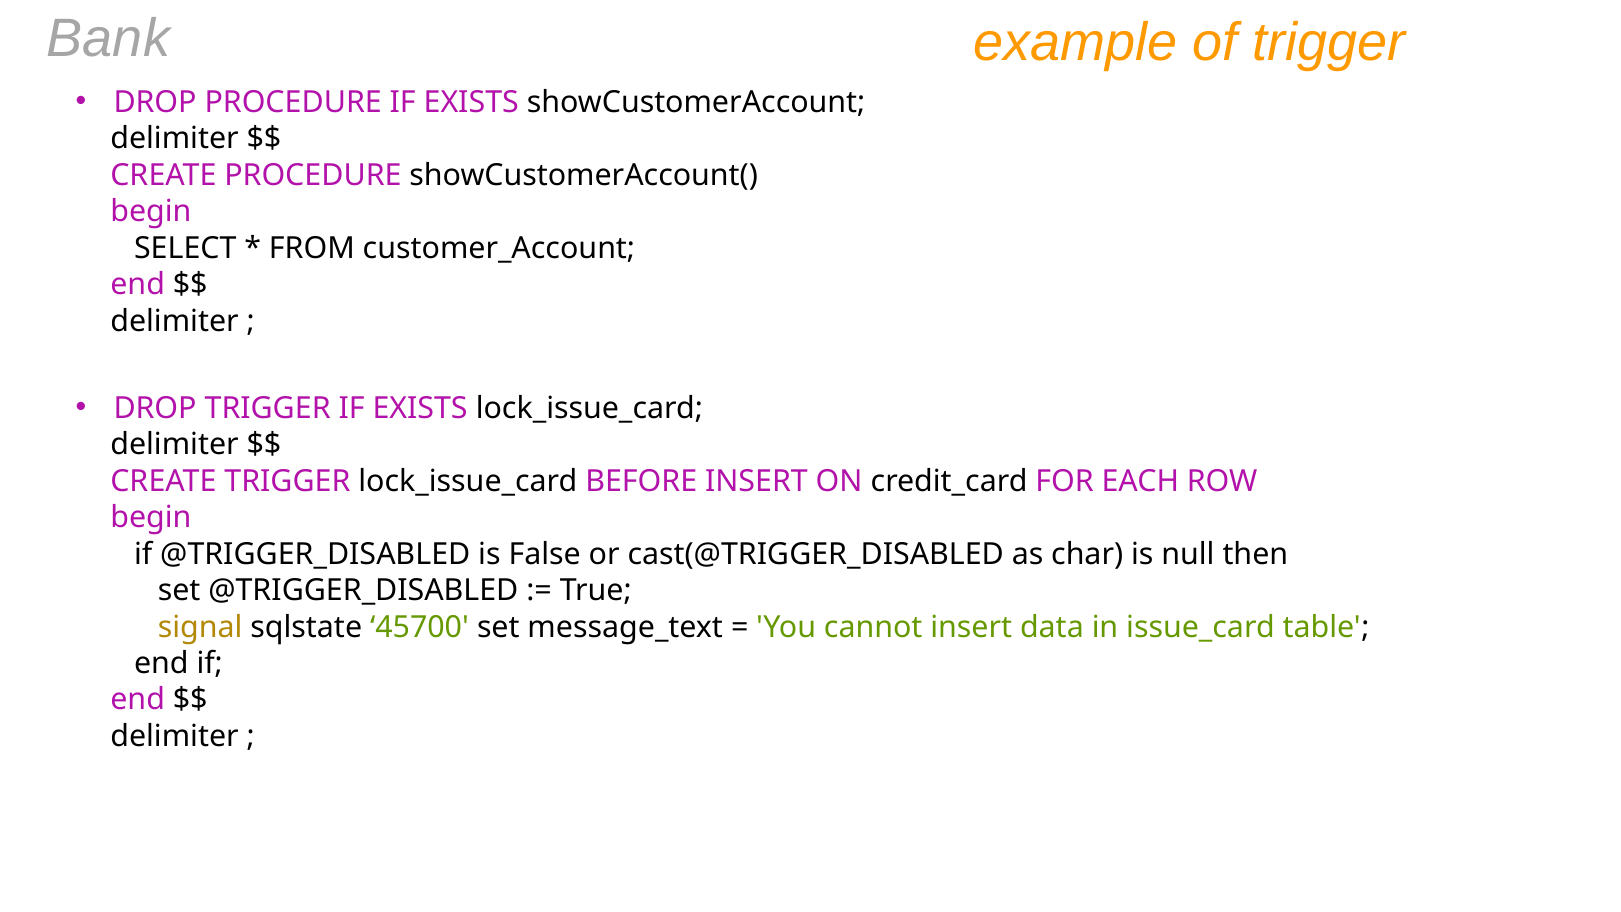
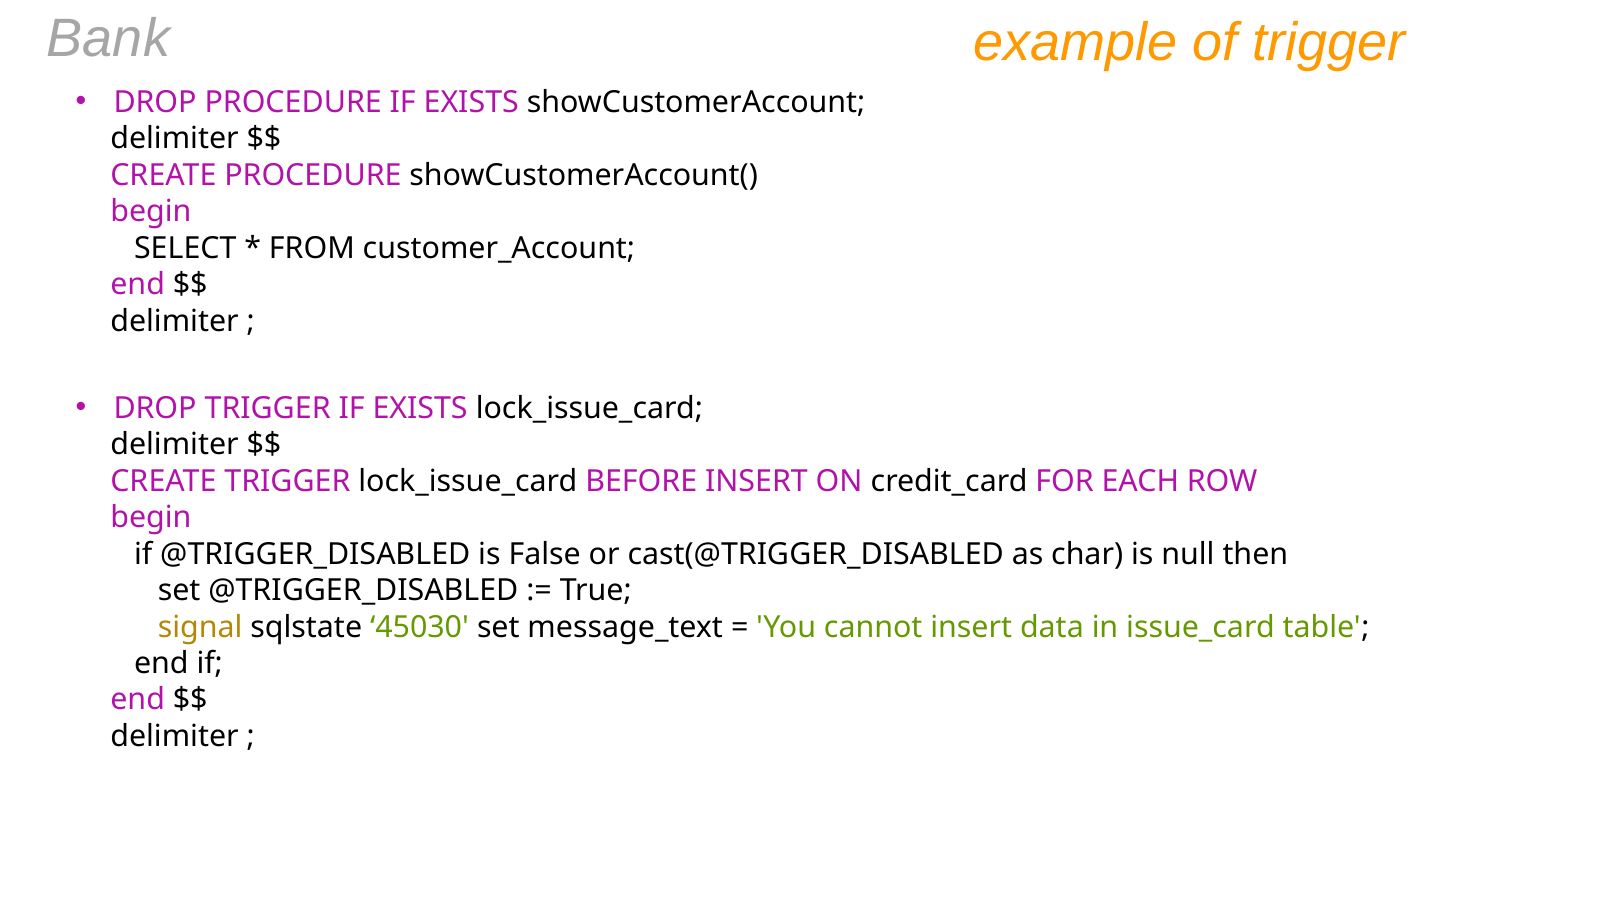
45700: 45700 -> 45030
